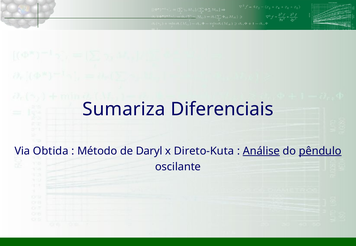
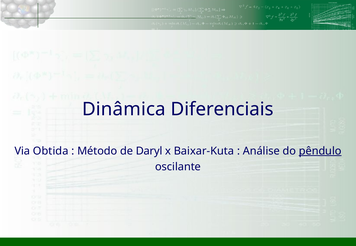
Sumariza: Sumariza -> Dinâmica
Direto-Kuta: Direto-Kuta -> Baixar-Kuta
Análise underline: present -> none
